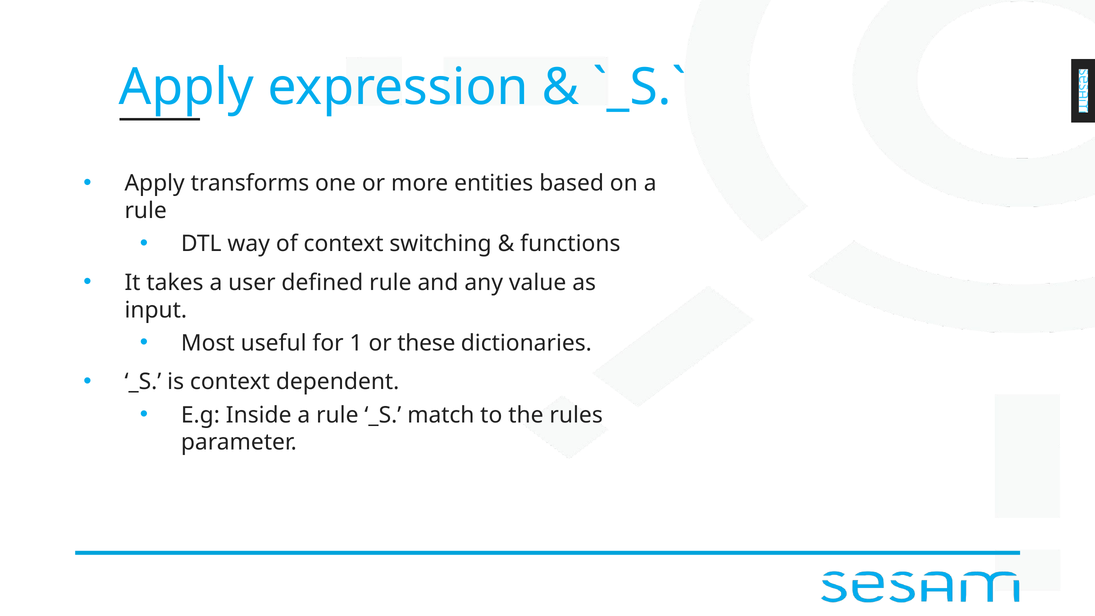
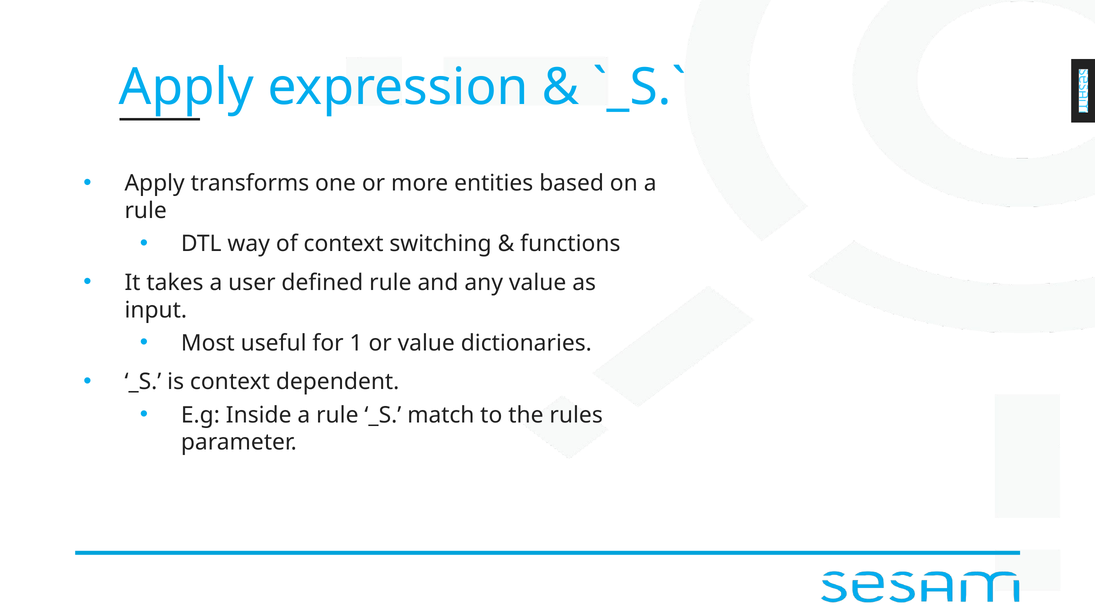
or these: these -> value
